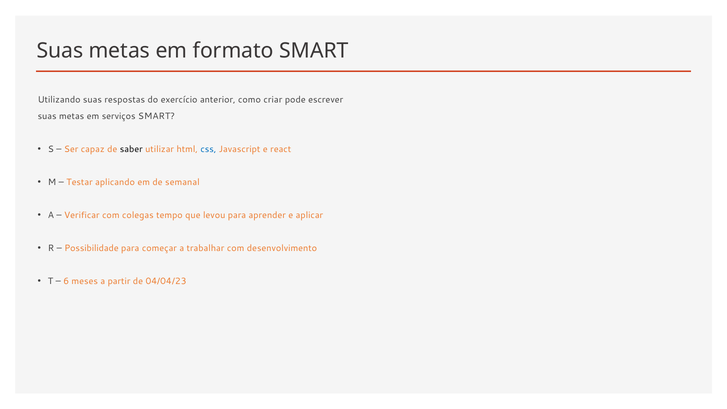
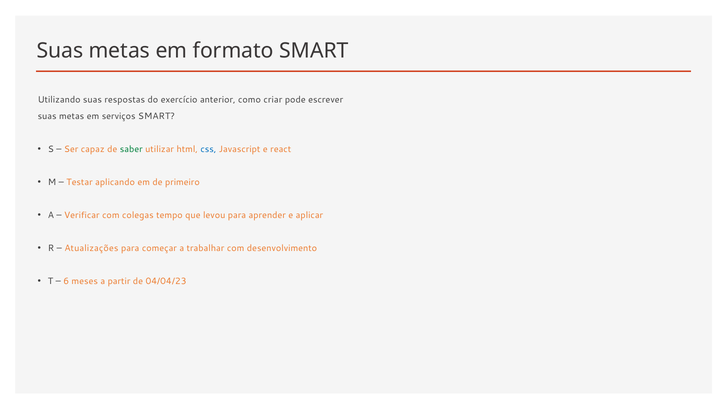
saber colour: black -> green
semanal: semanal -> primeiro
Possibilidade: Possibilidade -> Atualizações
